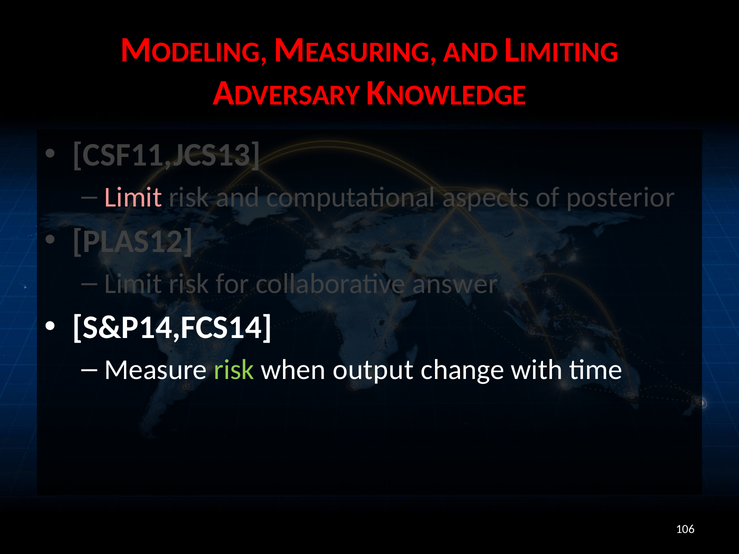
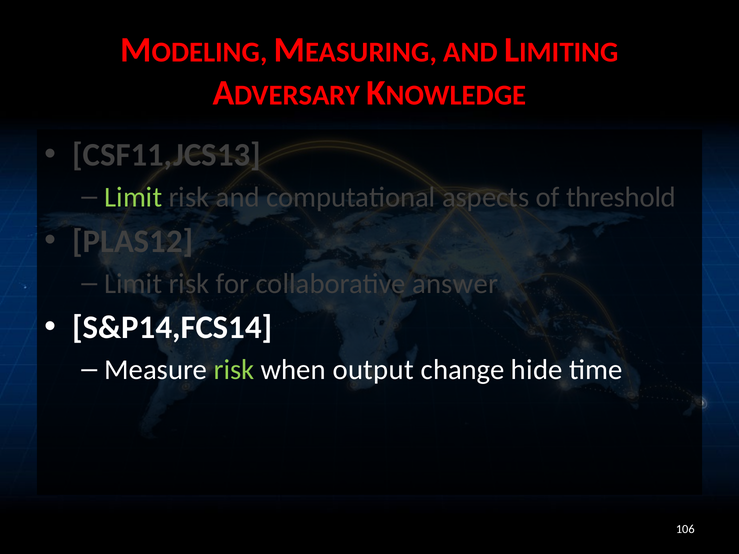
Limit at (133, 197) colour: pink -> light green
posterior: posterior -> threshold
with: with -> hide
